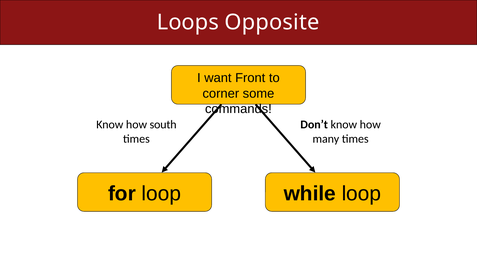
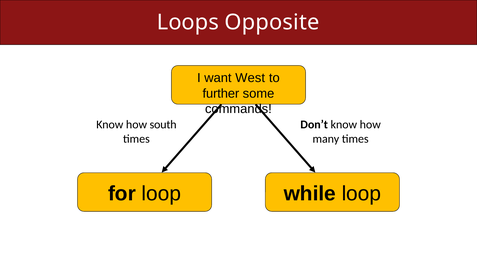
Front: Front -> West
corner: corner -> further
